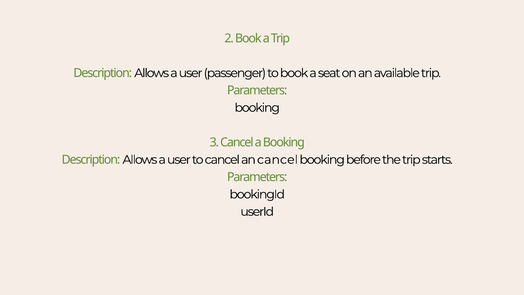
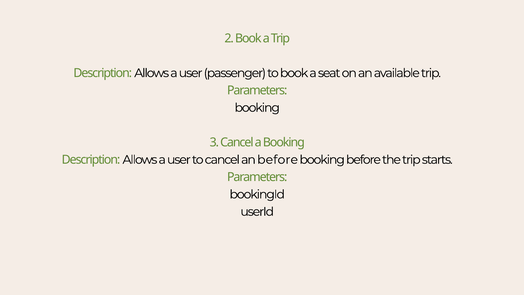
an cancel: cancel -> before
